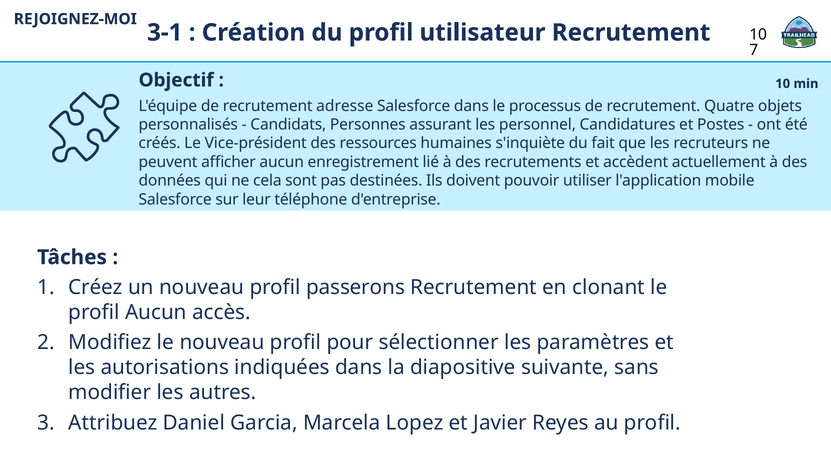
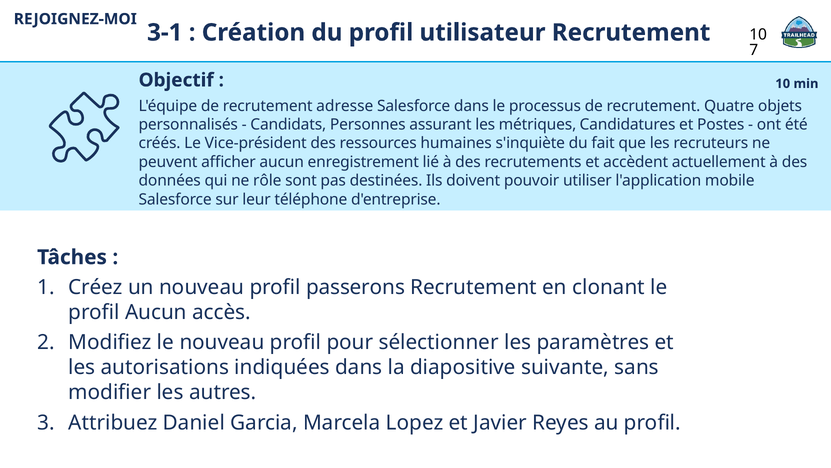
personnel: personnel -> métriques
cela: cela -> rôle
